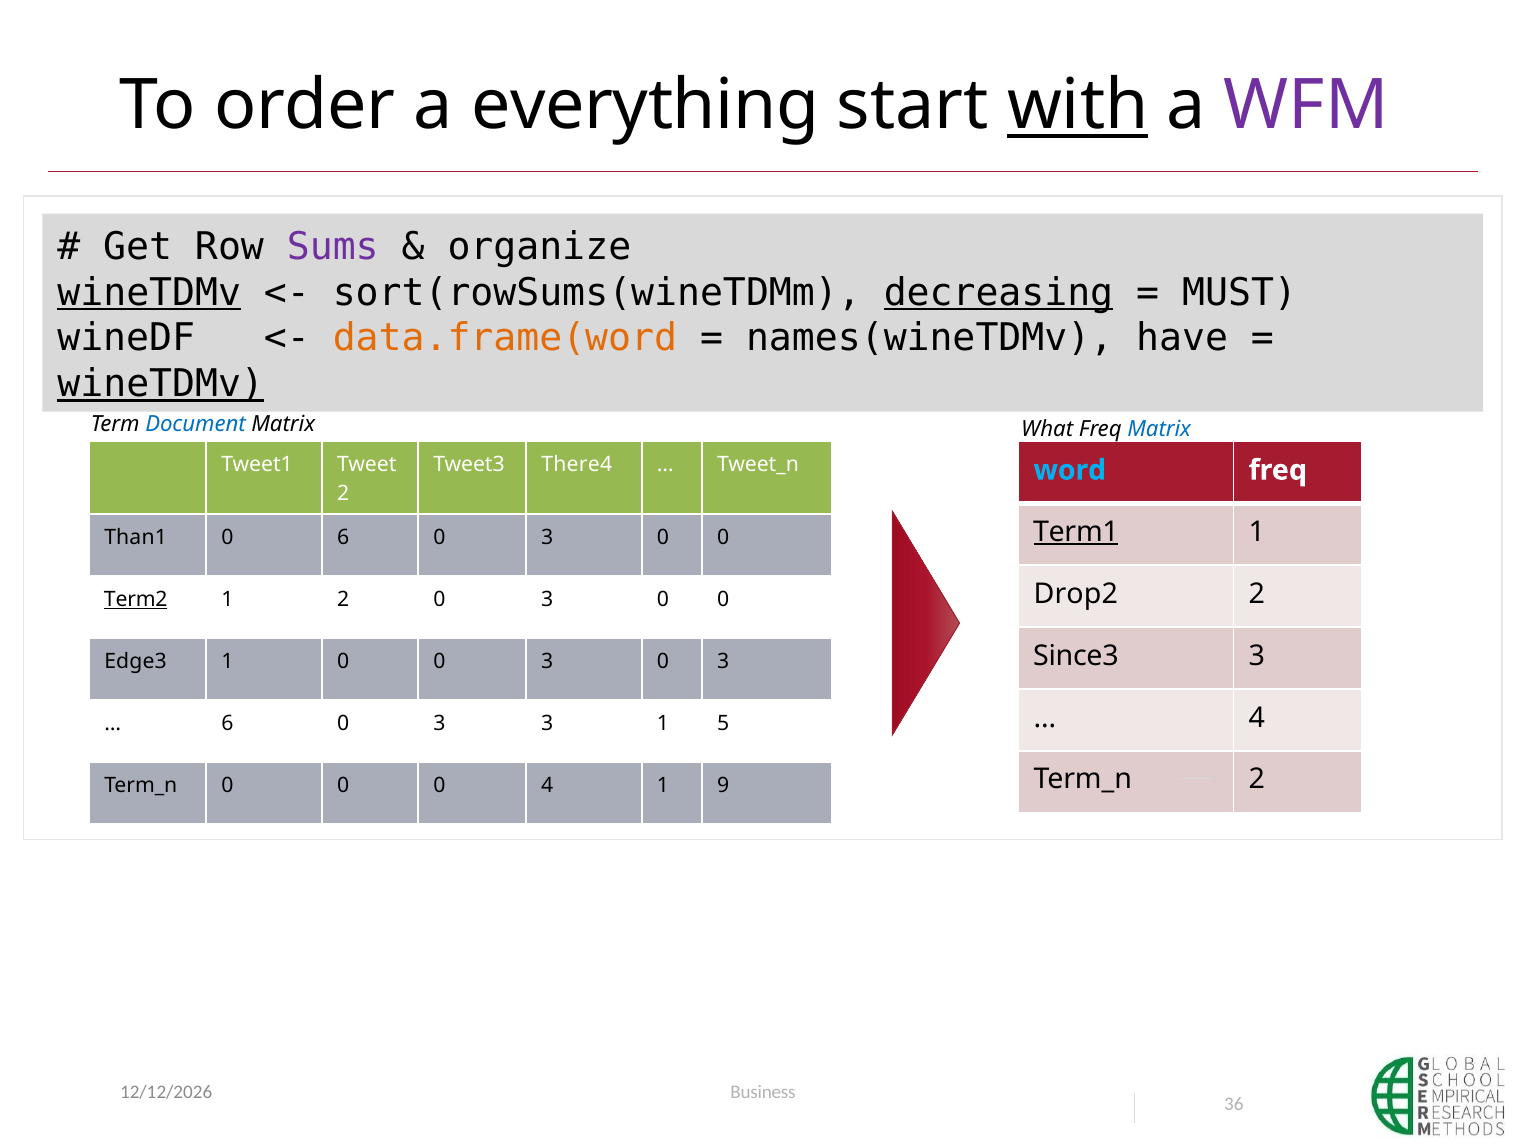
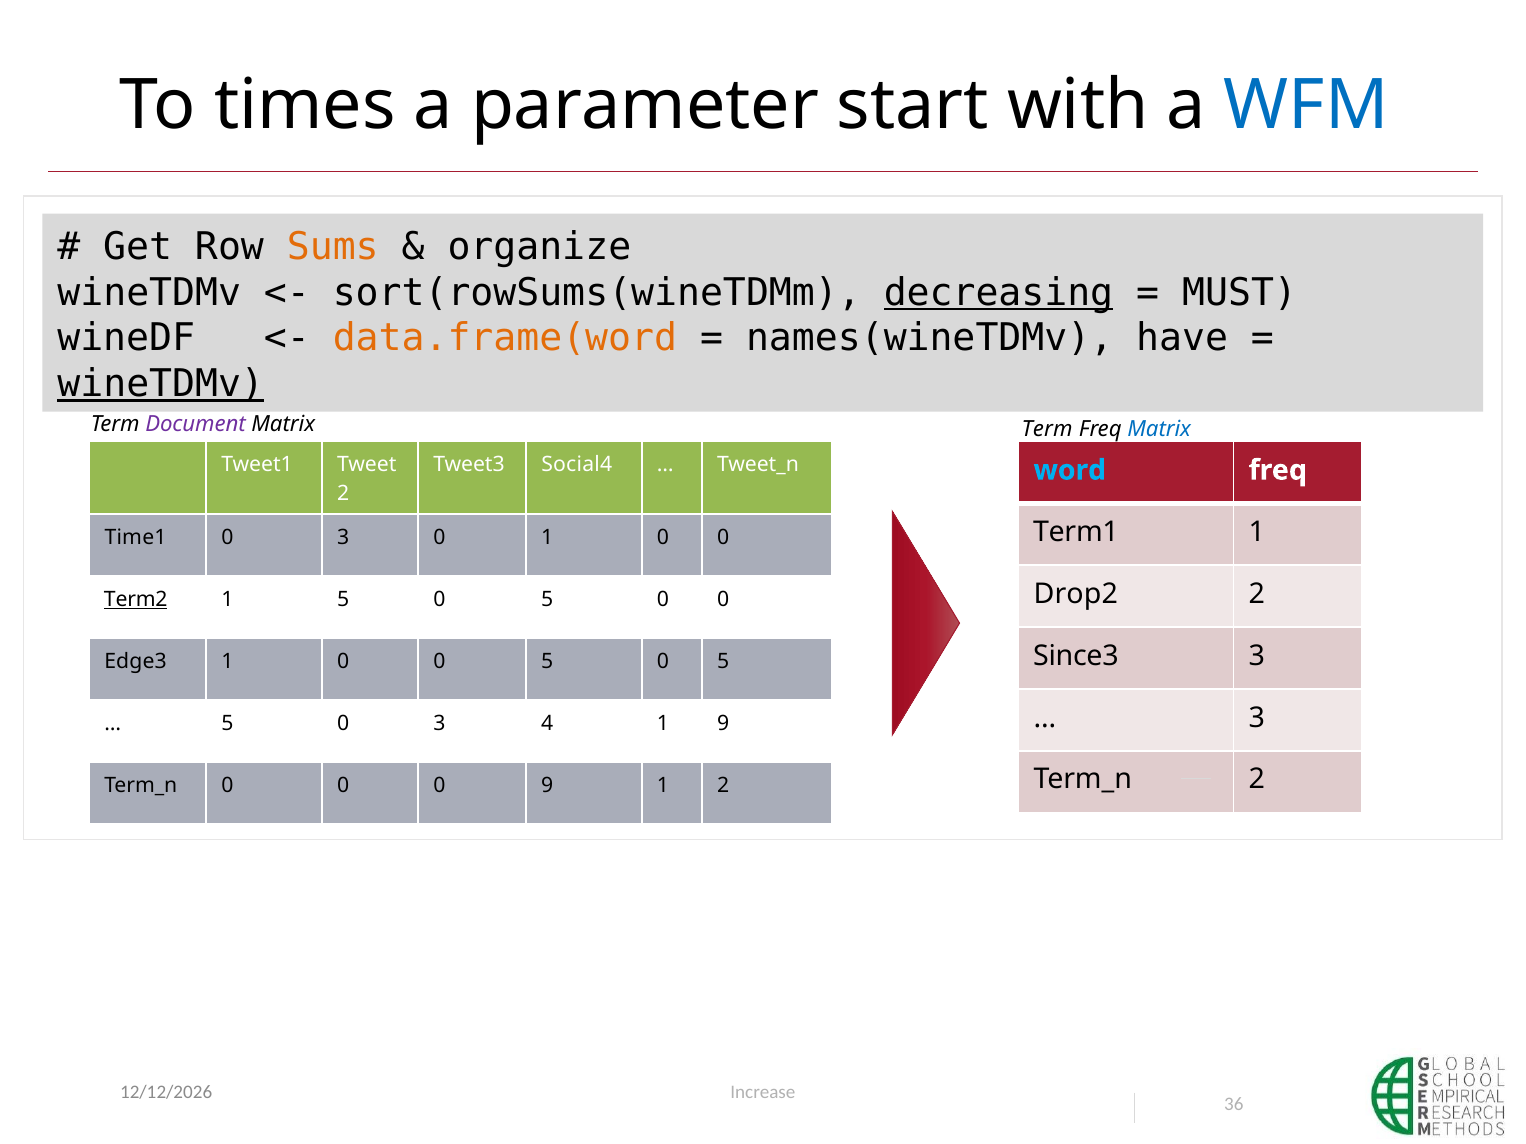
order: order -> times
everything: everything -> parameter
with underline: present -> none
WFM colour: purple -> blue
Sums colour: purple -> orange
wineTDMv at (149, 293) underline: present -> none
Document colour: blue -> purple
What at (1047, 429): What -> Term
There4: There4 -> Social4
Term1 underline: present -> none
Than1: Than1 -> Time1
6 at (343, 538): 6 -> 3
3 at (547, 538): 3 -> 1
1 2: 2 -> 5
3 at (547, 600): 3 -> 5
0 0 3: 3 -> 5
3 at (723, 662): 3 -> 5
4 at (1257, 718): 4 -> 3
6 at (227, 723): 6 -> 5
3 3: 3 -> 4
1 5: 5 -> 9
0 4: 4 -> 9
1 9: 9 -> 2
Business: Business -> Increase
